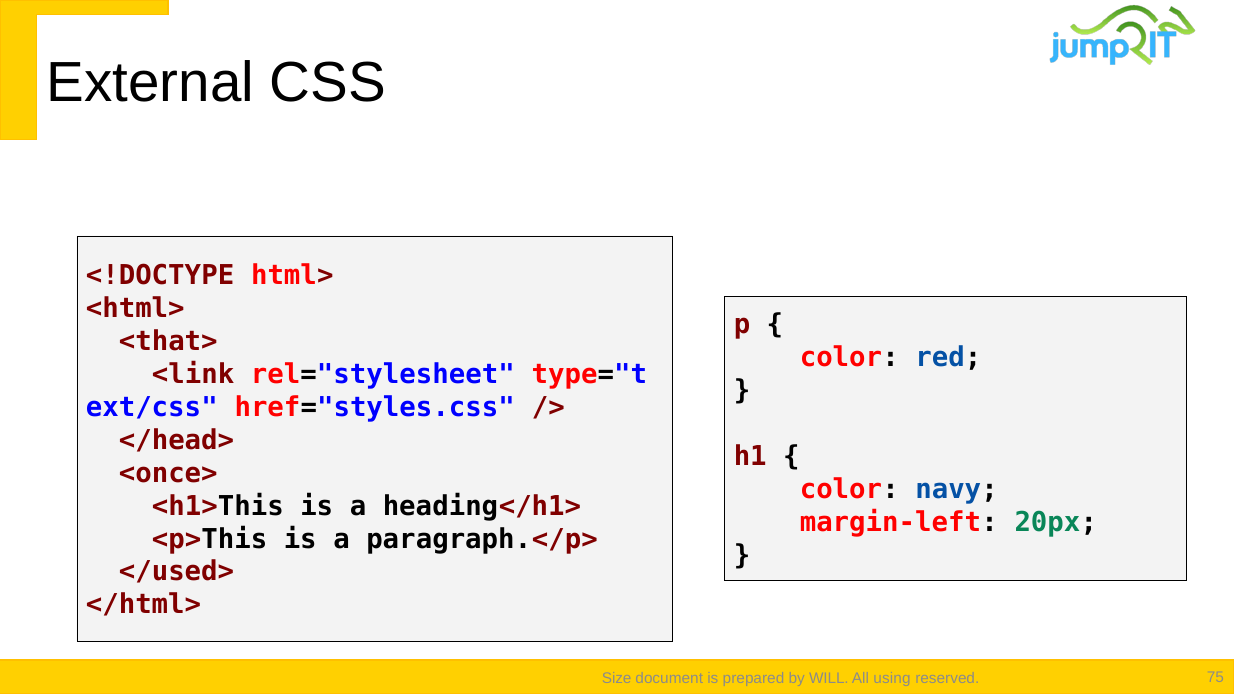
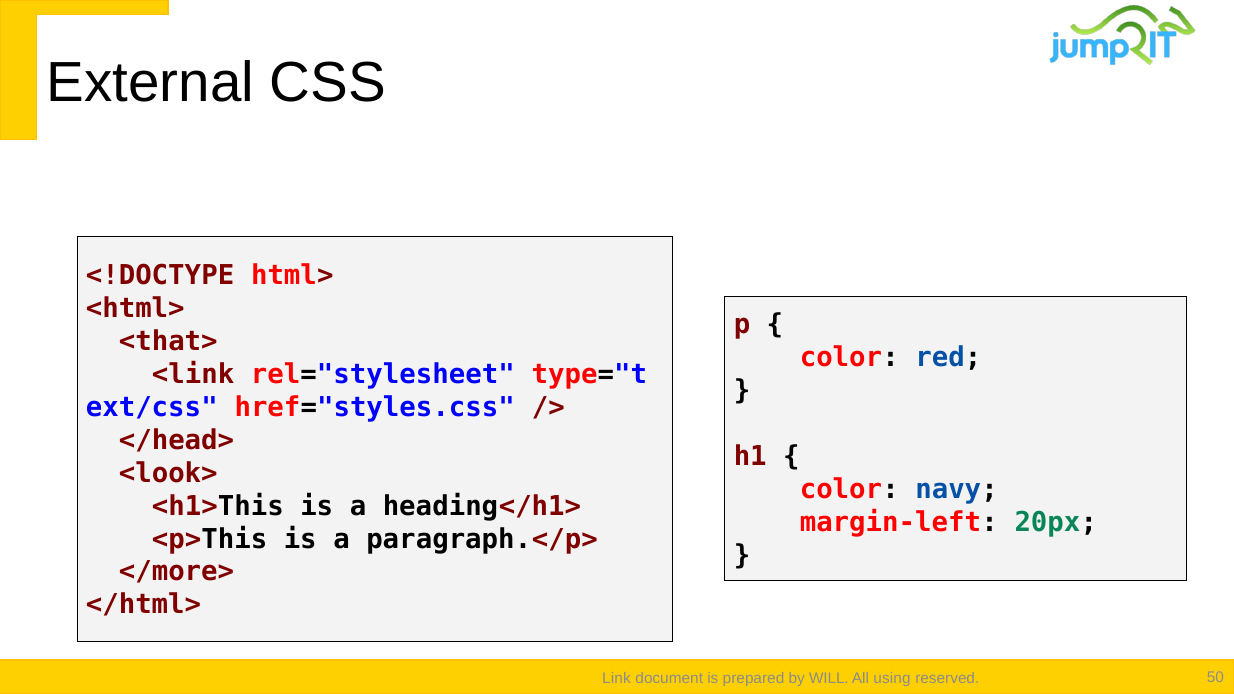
<once>: <once> -> <look>
</used>: </used> -> </more>
Size: Size -> Link
75: 75 -> 50
